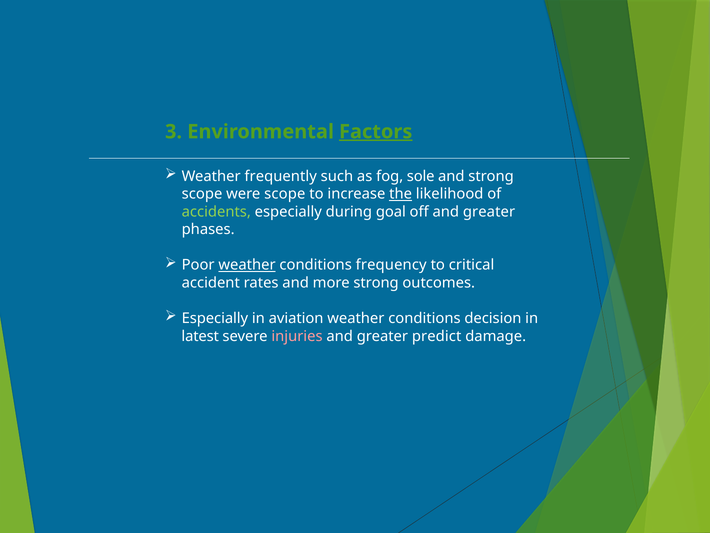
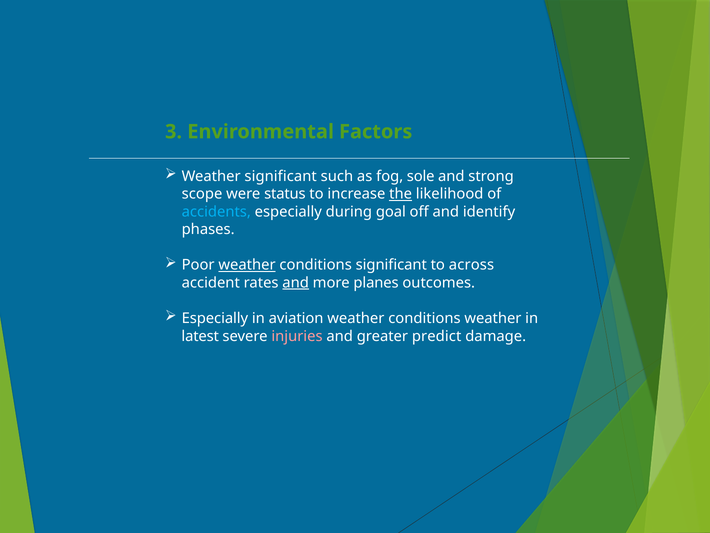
Factors underline: present -> none
Weather frequently: frequently -> significant
were scope: scope -> status
accidents colour: light green -> light blue
off and greater: greater -> identify
conditions frequency: frequency -> significant
critical: critical -> across
and at (296, 283) underline: none -> present
more strong: strong -> planes
conditions decision: decision -> weather
